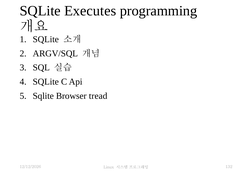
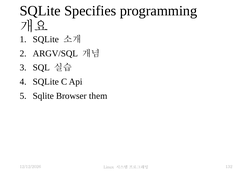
Executes: Executes -> Specifies
tread: tread -> them
